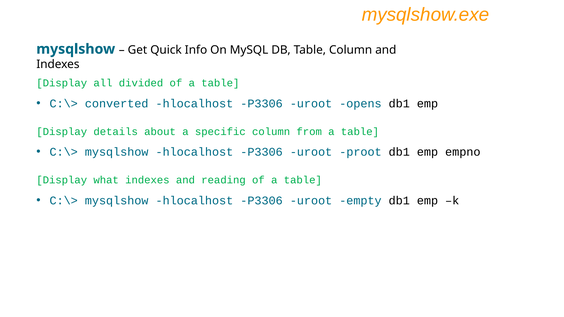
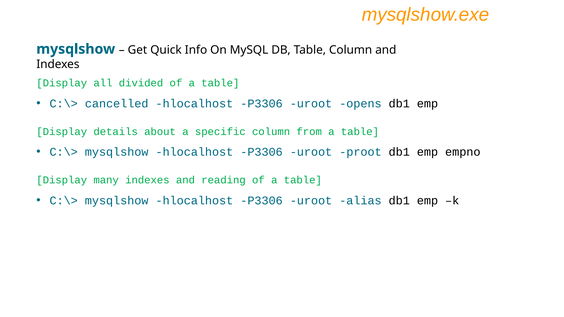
converted: converted -> cancelled
what: what -> many
empty: empty -> alias
